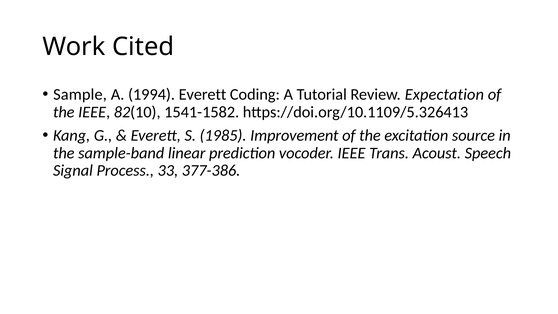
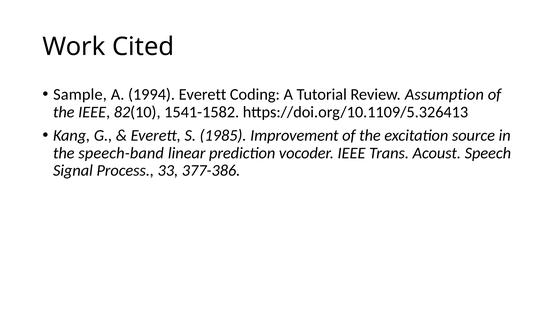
Expectation: Expectation -> Assumption
sample-band: sample-band -> speech-band
